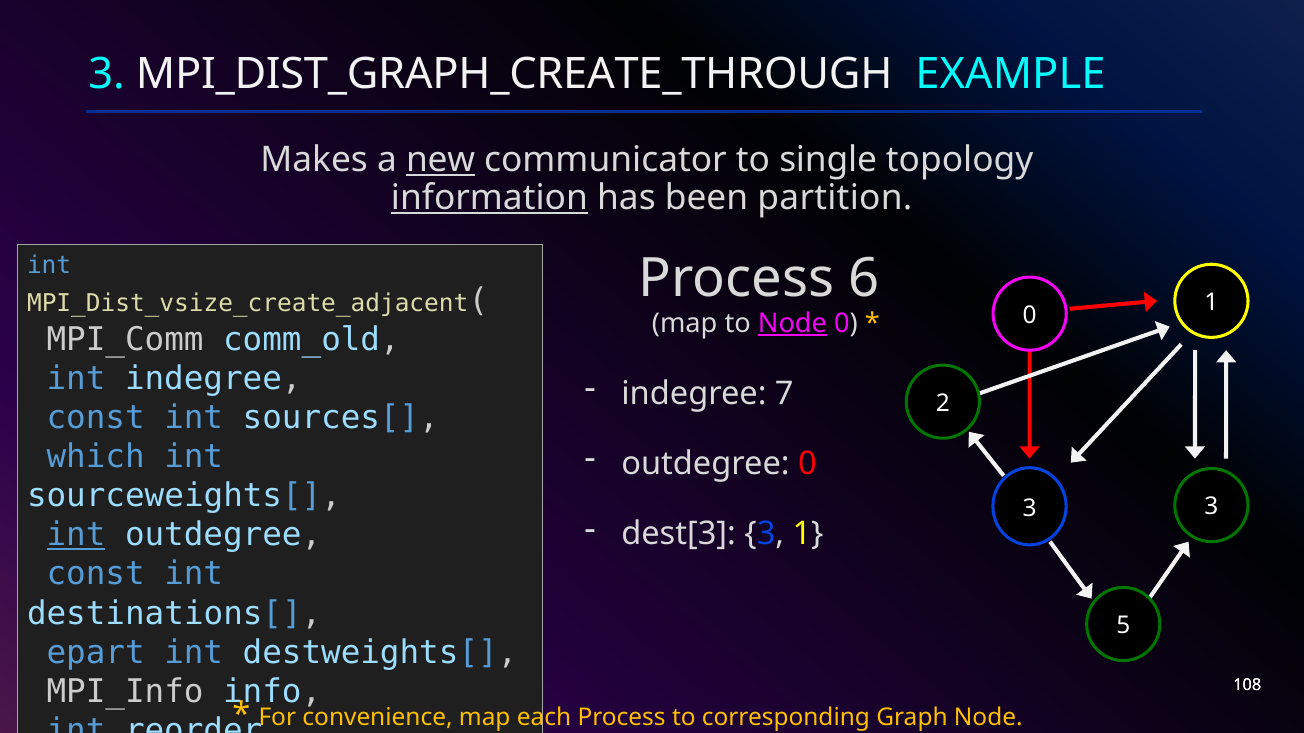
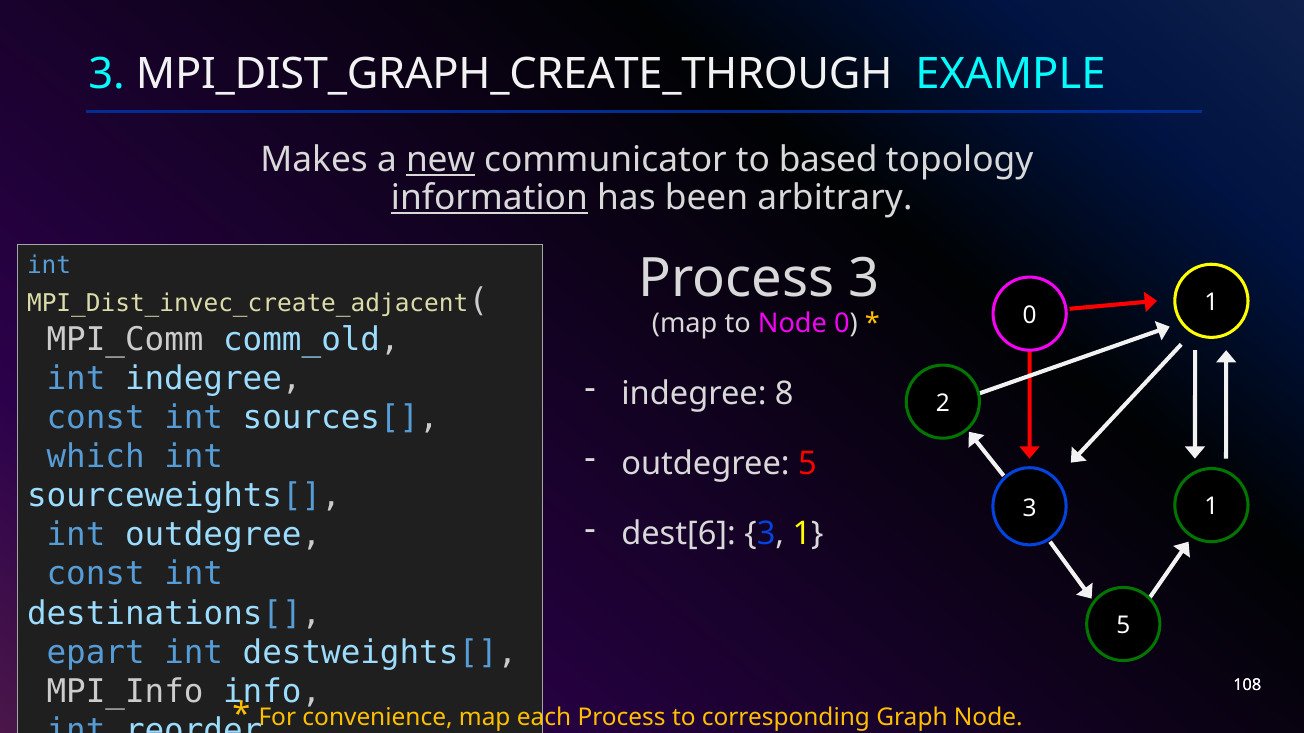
single: single -> based
partition: partition -> arbitrary
Process 6: 6 -> 3
MPI_Dist_vsize_create_adjacent: MPI_Dist_vsize_create_adjacent -> MPI_Dist_invec_create_adjacent
Node at (792, 323) underline: present -> none
7: 7 -> 8
outdegree 0: 0 -> 5
3 at (1211, 507): 3 -> 1
dest[3: dest[3 -> dest[6
int at (76, 535) underline: present -> none
